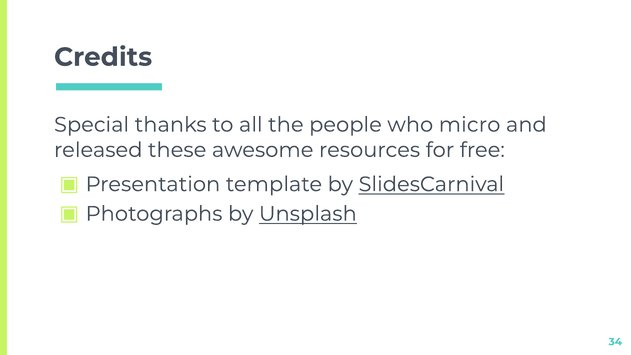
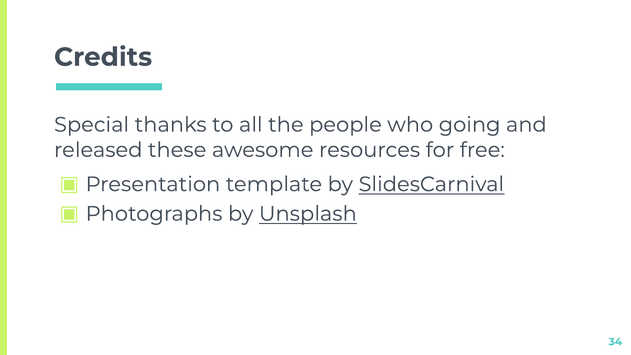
micro: micro -> going
